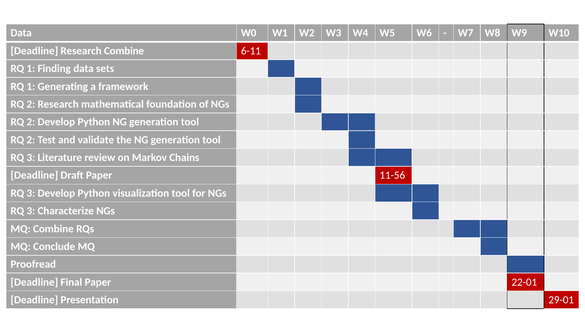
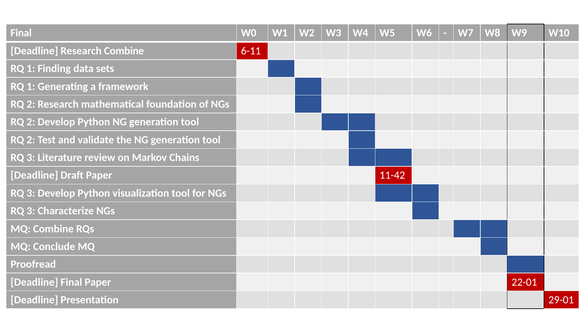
Data at (21, 33): Data -> Final
11-56: 11-56 -> 11-42
